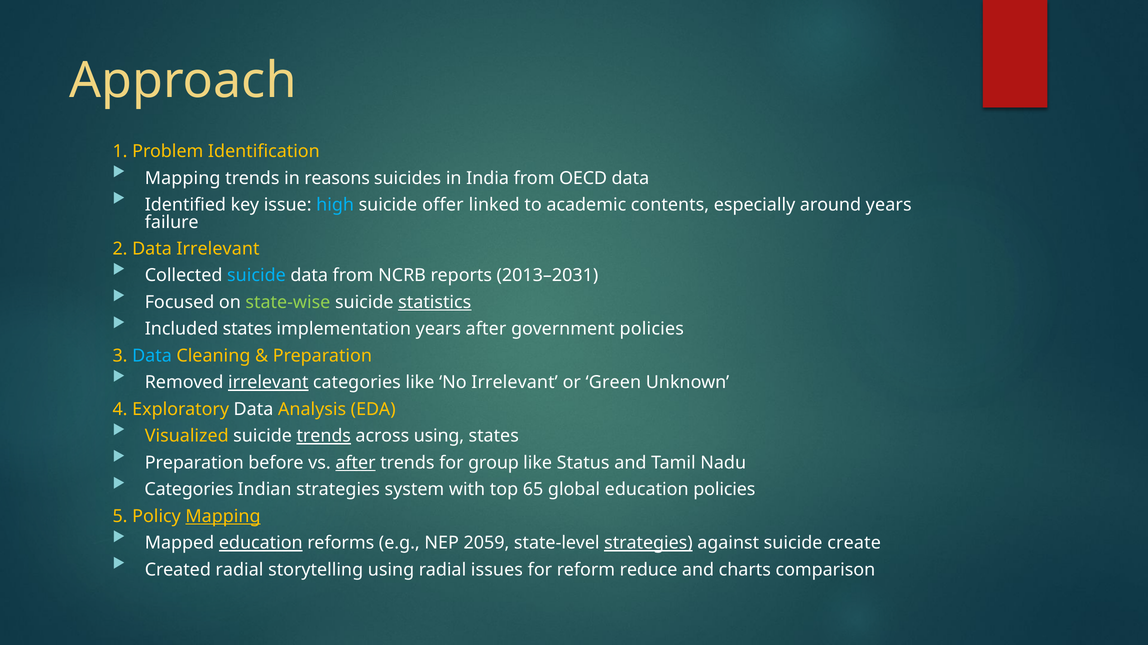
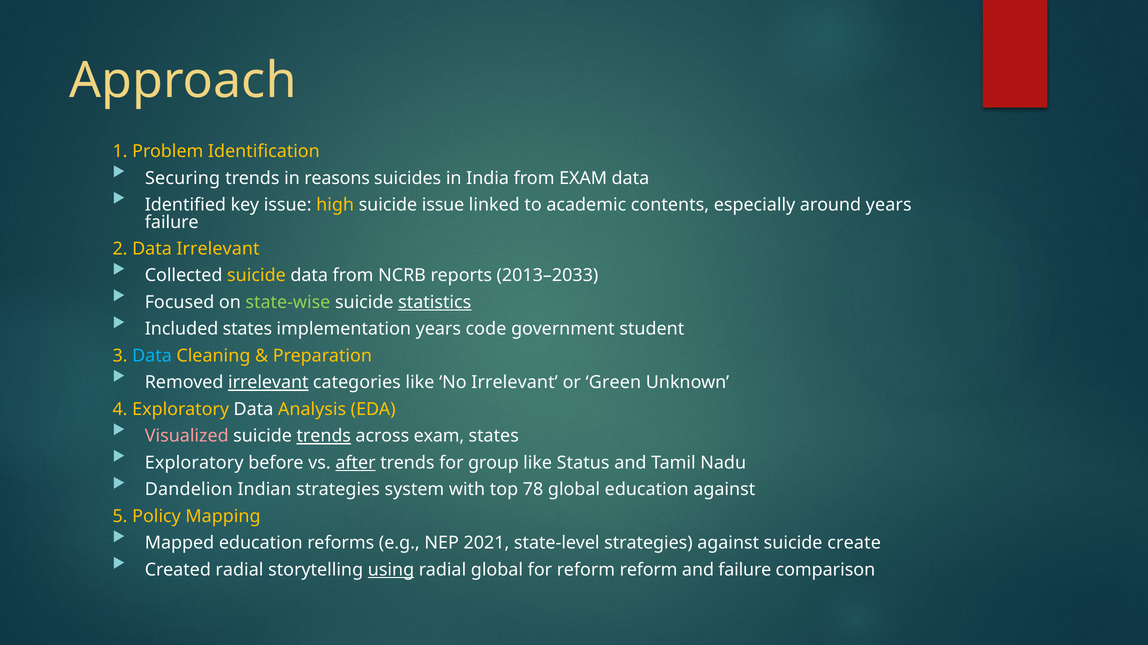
Mapping at (183, 178): Mapping -> Securing
from OECD: OECD -> EXAM
high colour: light blue -> yellow
suicide offer: offer -> issue
suicide at (256, 276) colour: light blue -> yellow
2013–2031: 2013–2031 -> 2013–2033
years after: after -> code
government policies: policies -> student
Visualized colour: yellow -> pink
across using: using -> exam
Preparation at (194, 463): Preparation -> Exploratory
Categories at (189, 490): Categories -> Dandelion
65: 65 -> 78
education policies: policies -> against
Mapping at (223, 517) underline: present -> none
education at (261, 544) underline: present -> none
2059: 2059 -> 2021
strategies at (648, 544) underline: present -> none
using at (391, 570) underline: none -> present
radial issues: issues -> global
reform reduce: reduce -> reform
and charts: charts -> failure
